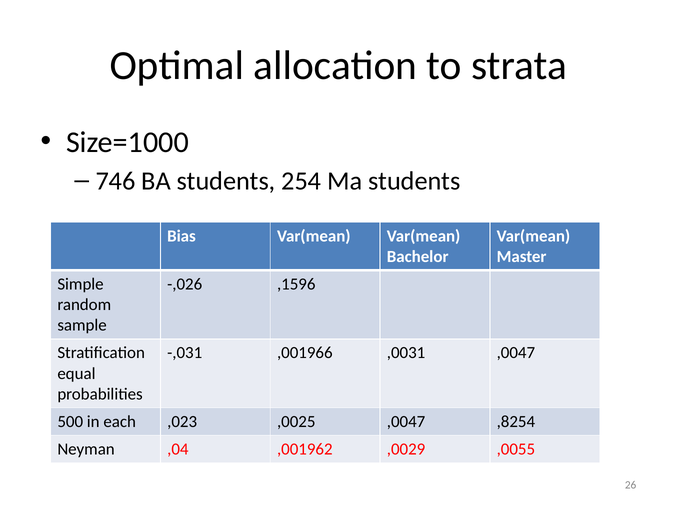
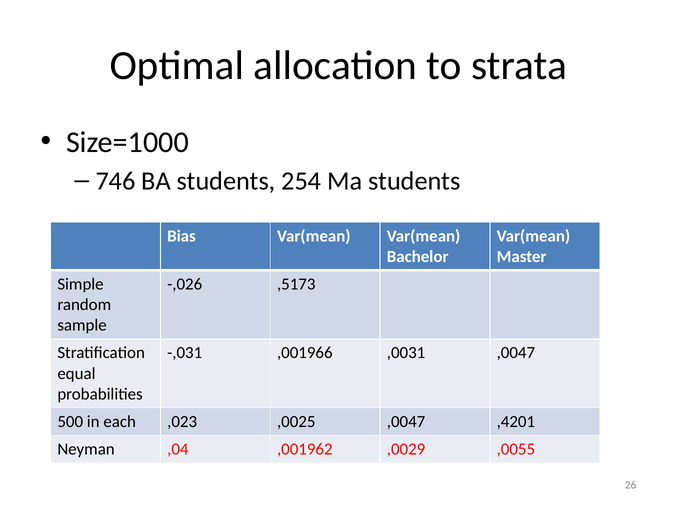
,1596: ,1596 -> ,5173
,8254: ,8254 -> ,4201
